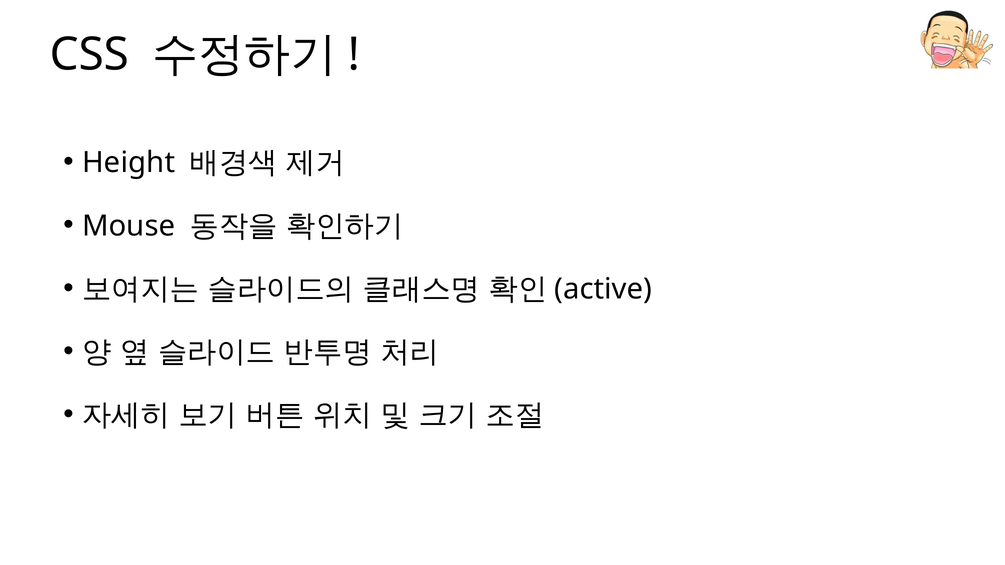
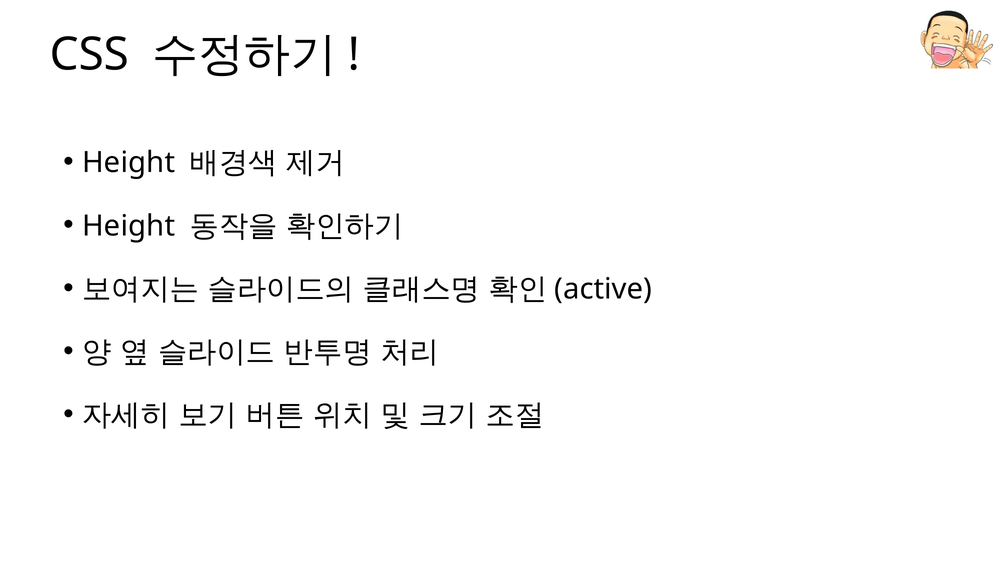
Mouse at (129, 226): Mouse -> Height
